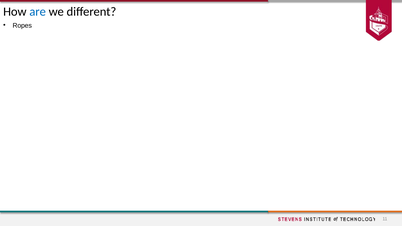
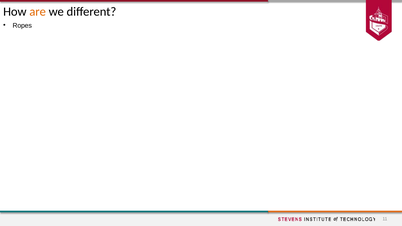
are colour: blue -> orange
